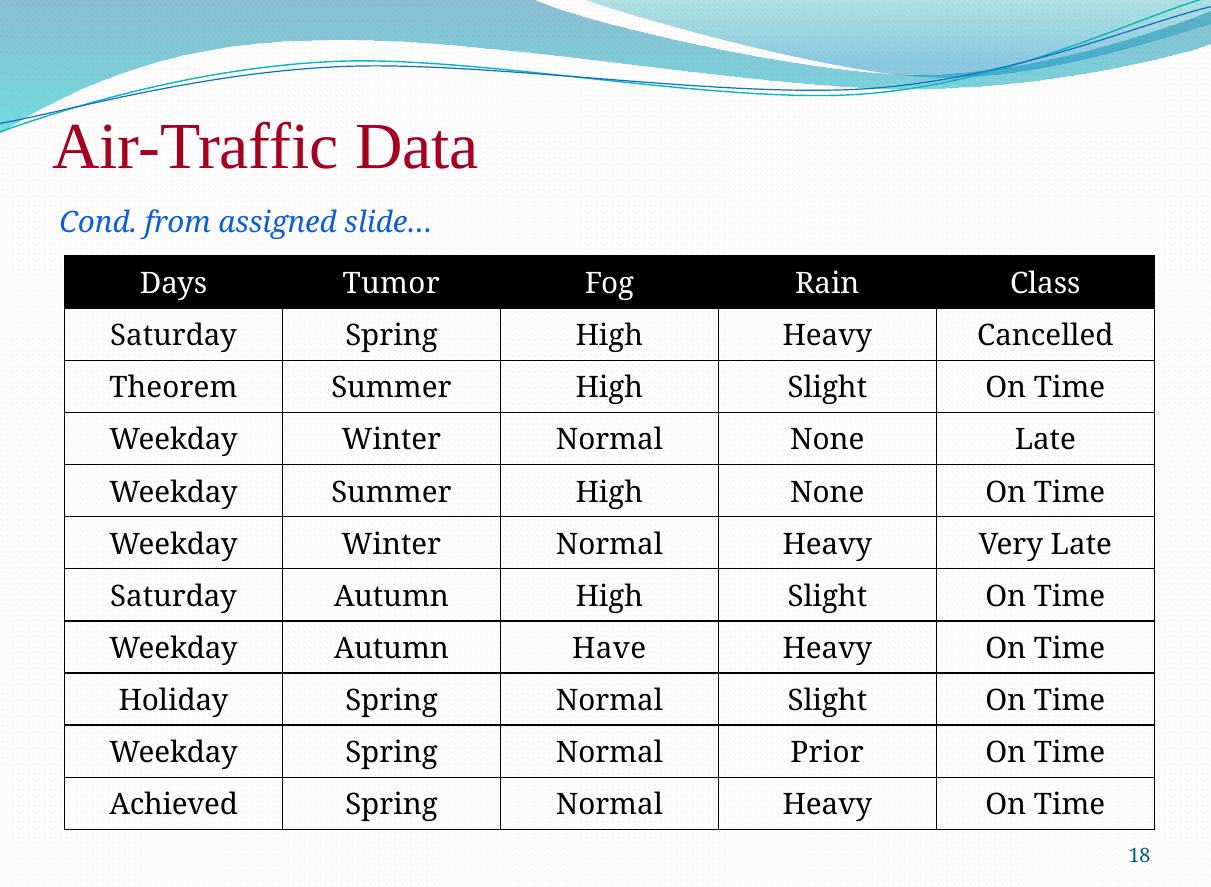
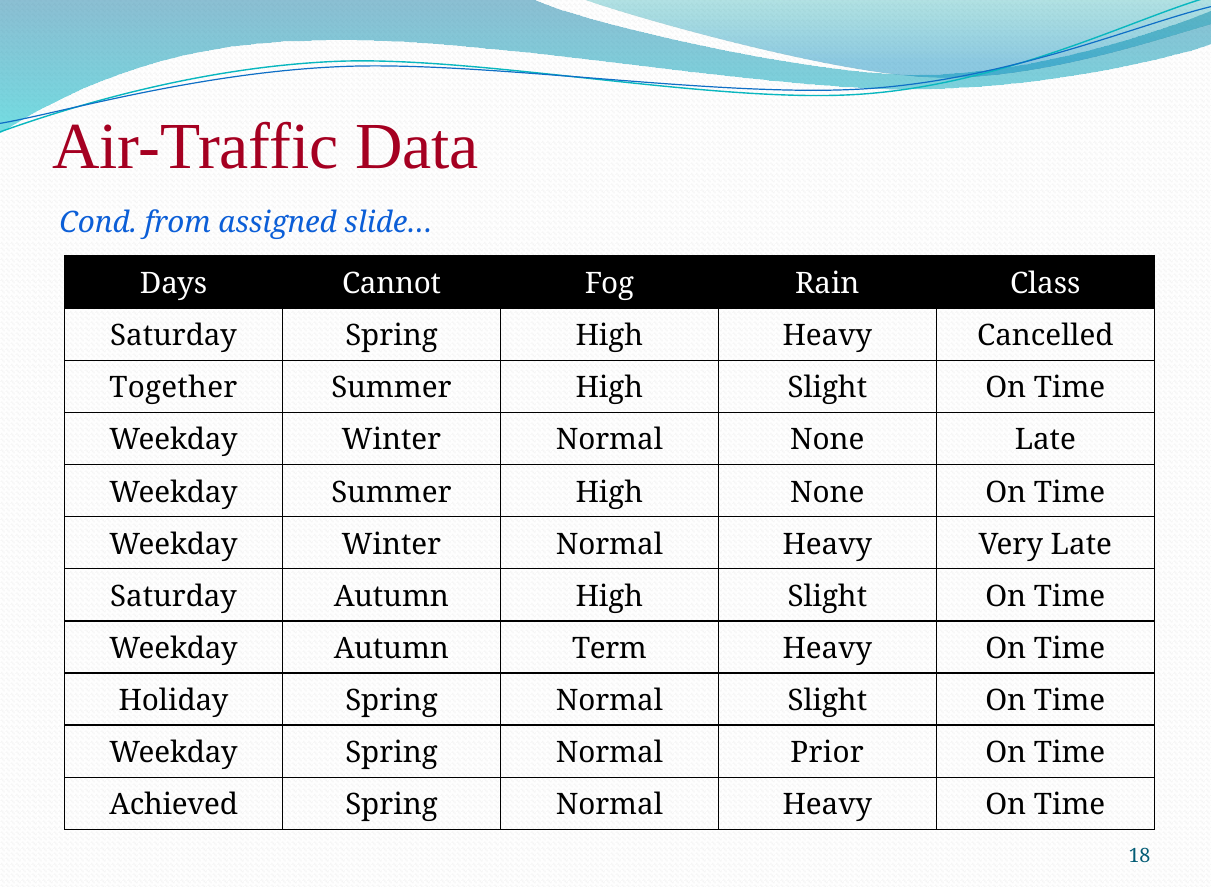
Tumor: Tumor -> Cannot
Theorem: Theorem -> Together
Have: Have -> Term
